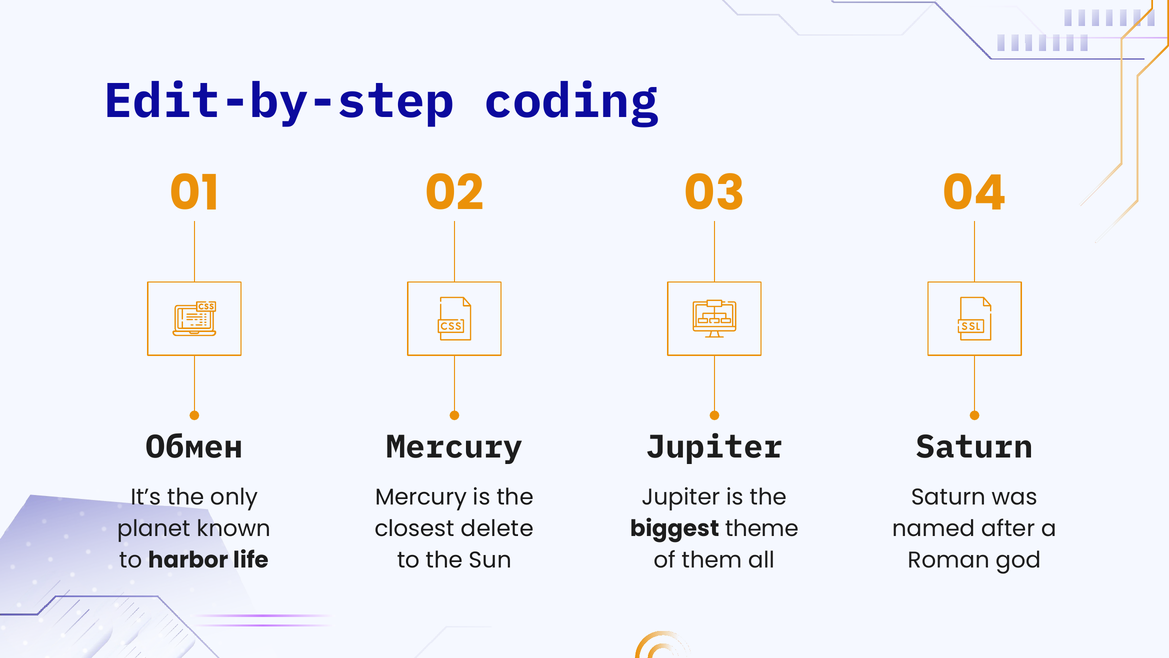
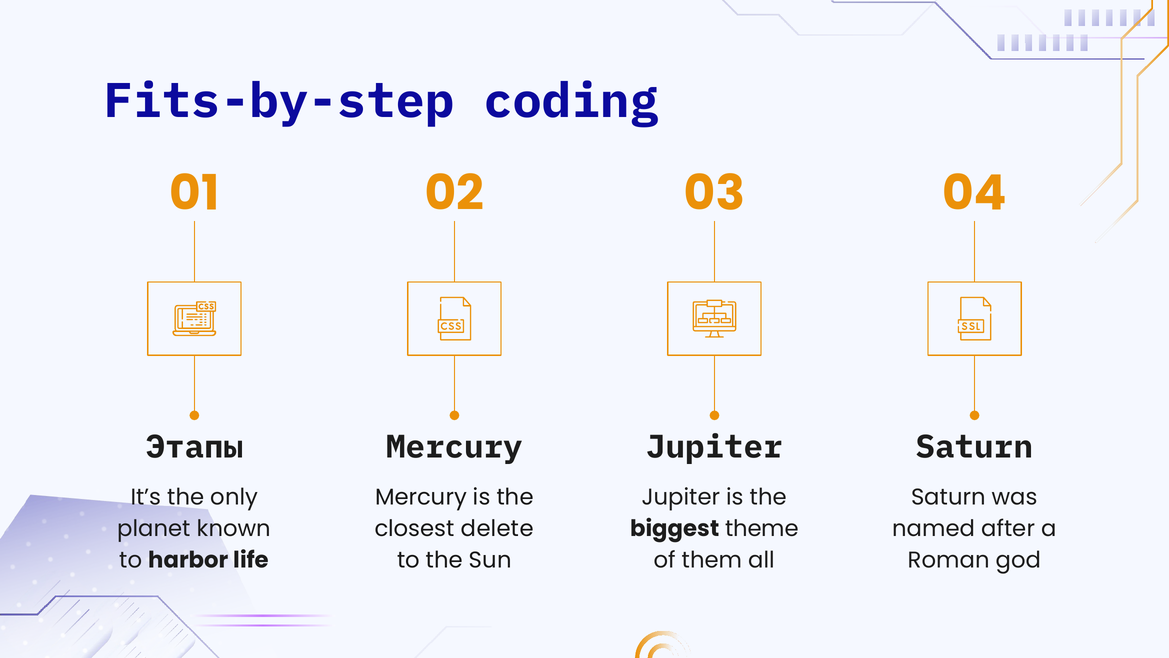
Edit-by-step: Edit-by-step -> Fits-by-step
Обмен: Обмен -> Этапы
